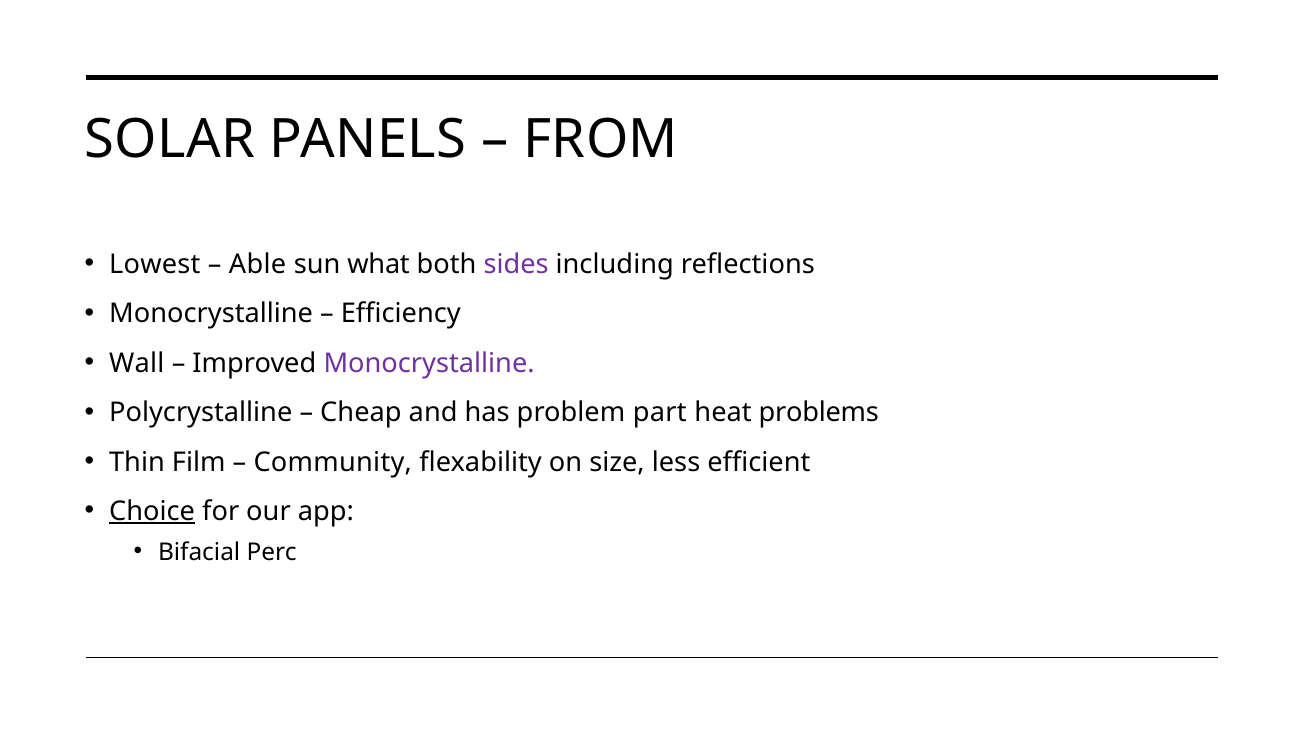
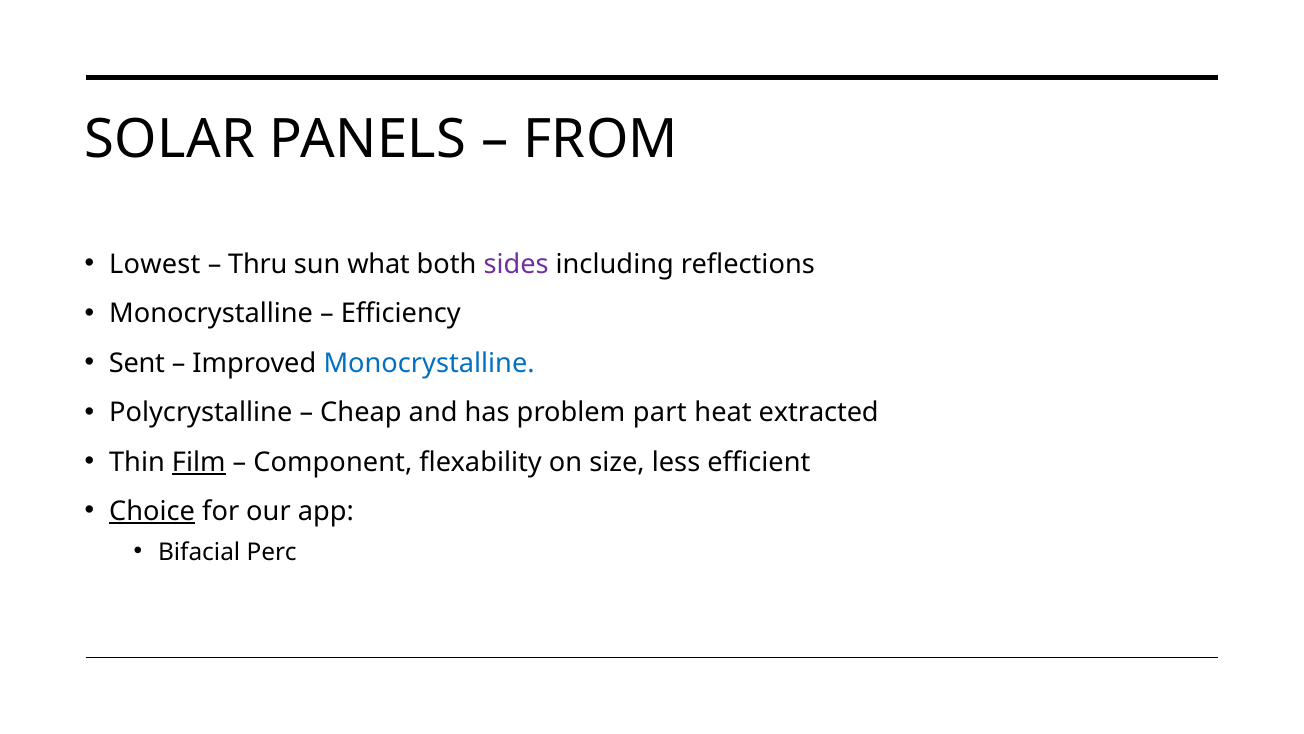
Able: Able -> Thru
Wall: Wall -> Sent
Monocrystalline at (429, 363) colour: purple -> blue
problems: problems -> extracted
Film underline: none -> present
Community: Community -> Component
